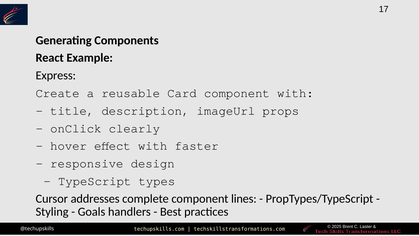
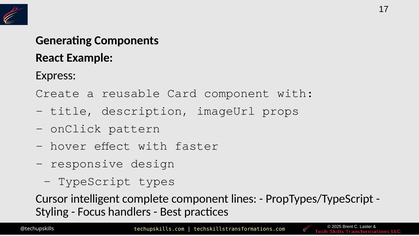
clearly: clearly -> pattern
addresses: addresses -> intelligent
Goals: Goals -> Focus
